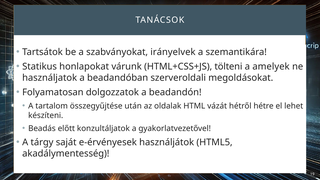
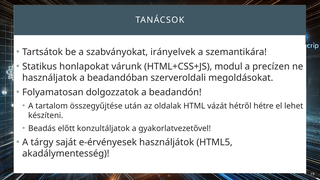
tölteni: tölteni -> modul
amelyek: amelyek -> precízen
